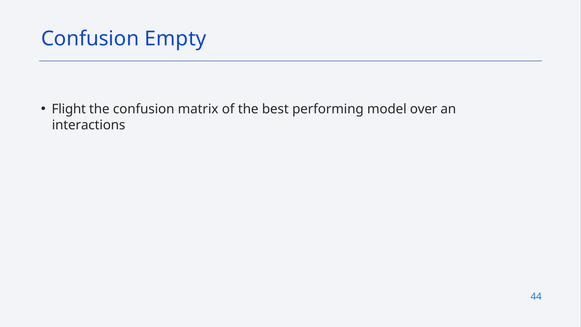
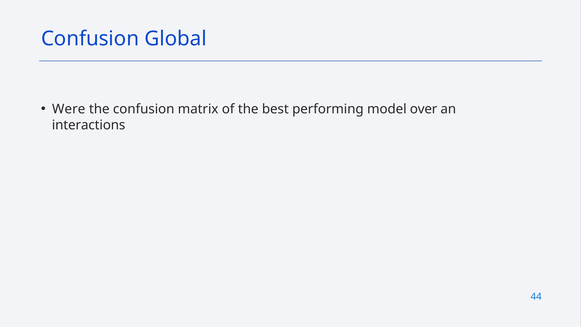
Empty: Empty -> Global
Flight: Flight -> Were
